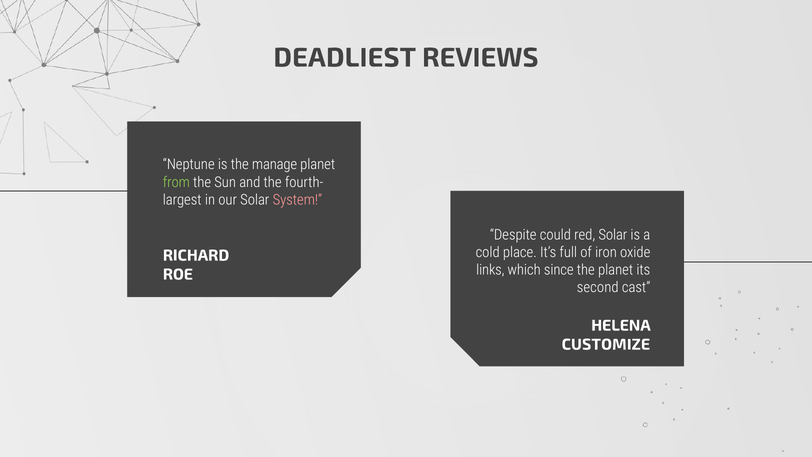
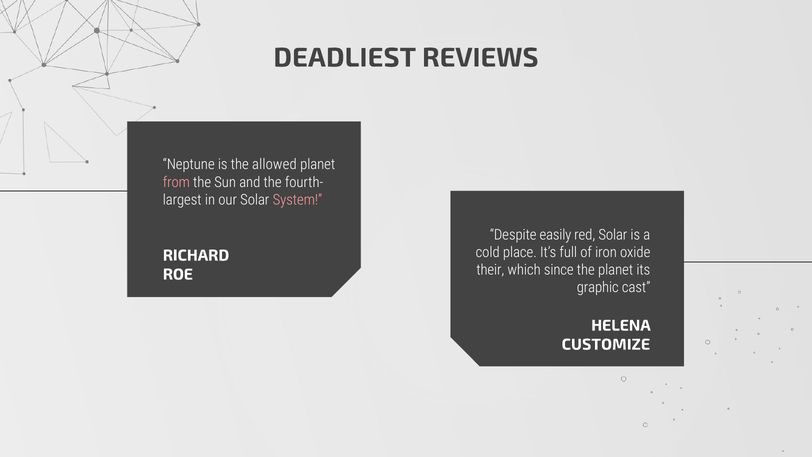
manage: manage -> allowed
from colour: light green -> pink
could: could -> easily
links: links -> their
second: second -> graphic
